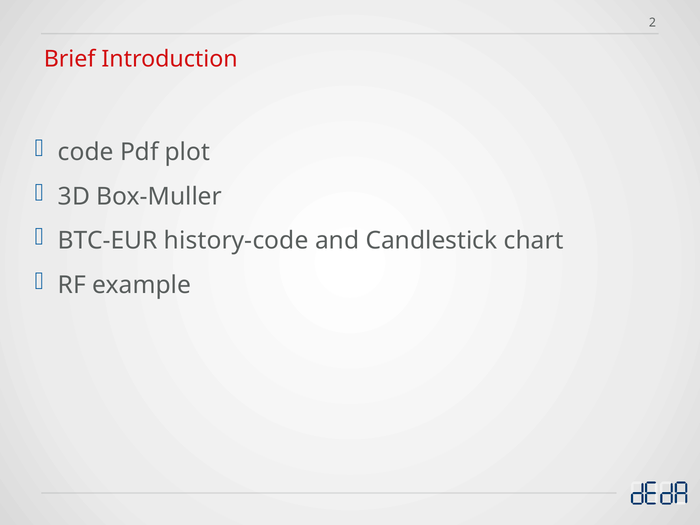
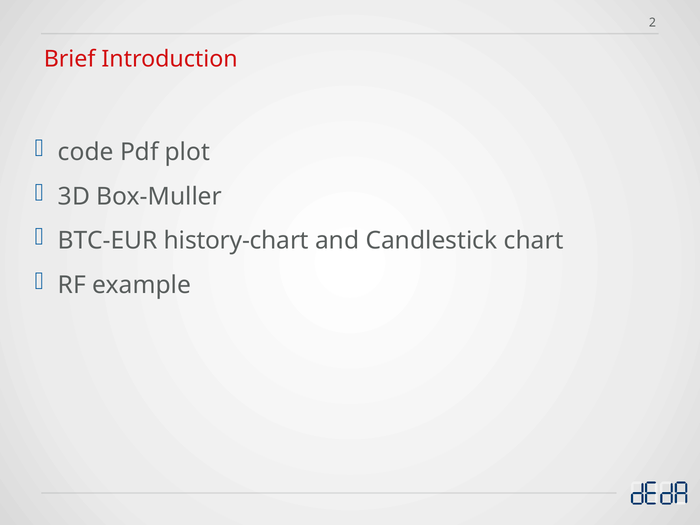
history-code: history-code -> history-chart
